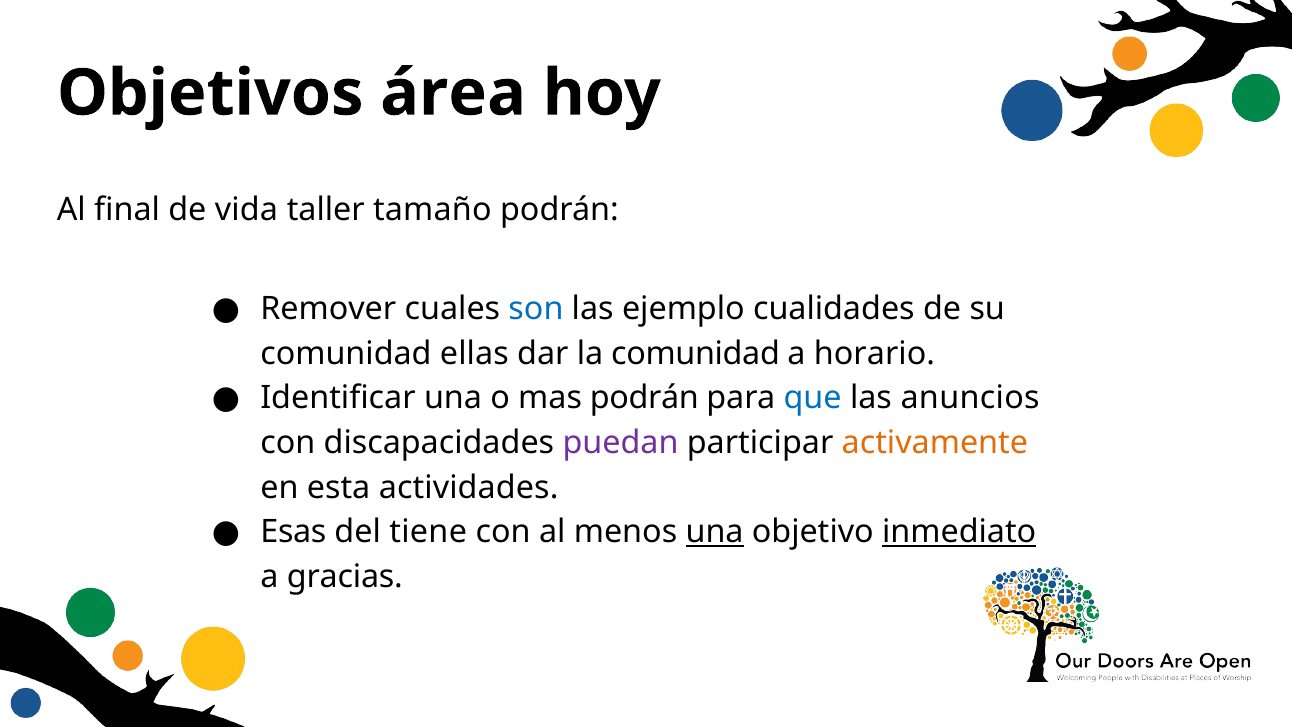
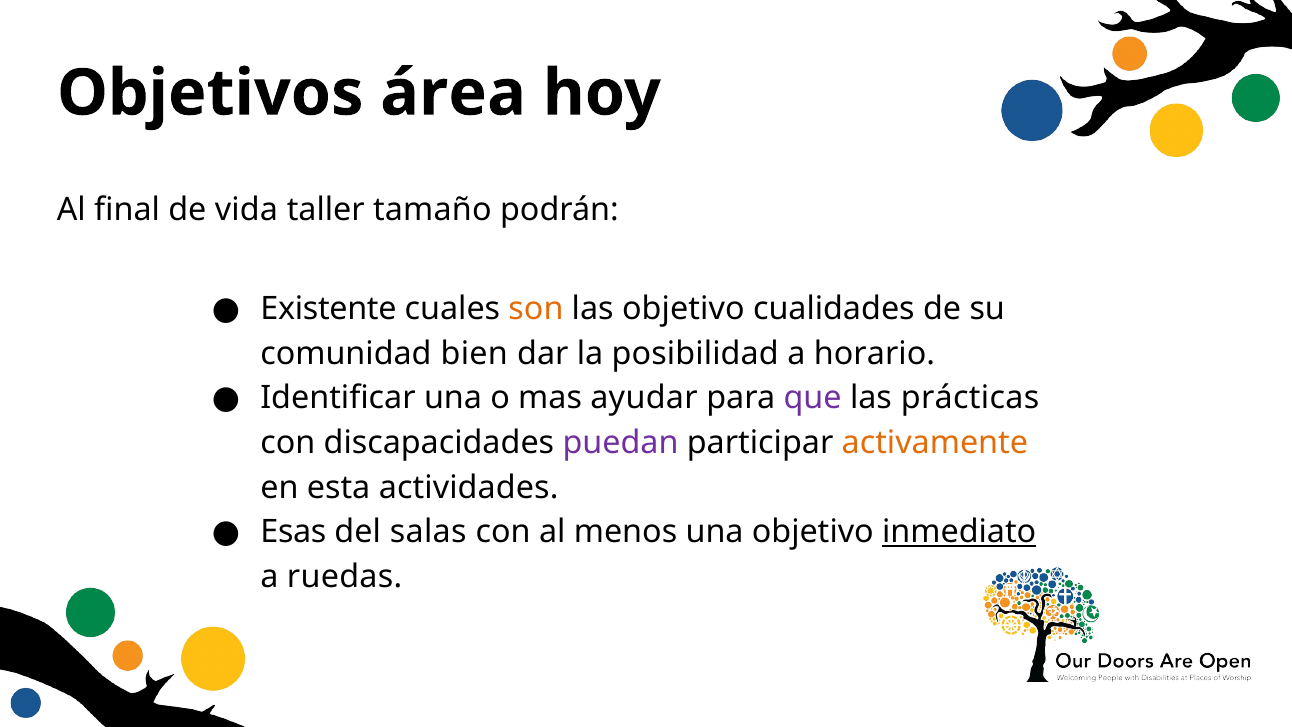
Remover: Remover -> Existente
son colour: blue -> orange
las ejemplo: ejemplo -> objetivo
ellas: ellas -> bien
la comunidad: comunidad -> posibilidad
mas podrán: podrán -> ayudar
que colour: blue -> purple
anuncios: anuncios -> prácticas
tiene: tiene -> salas
una at (715, 532) underline: present -> none
gracias: gracias -> ruedas
